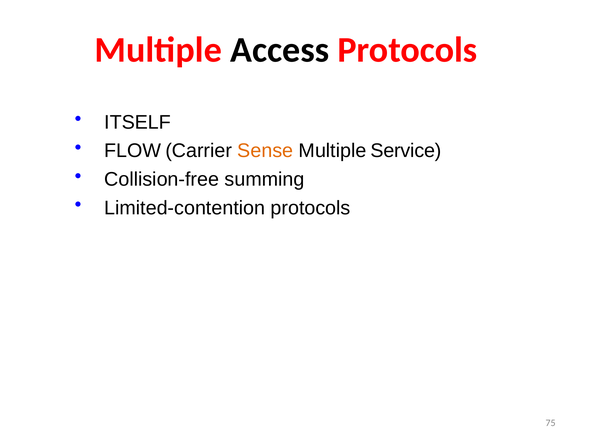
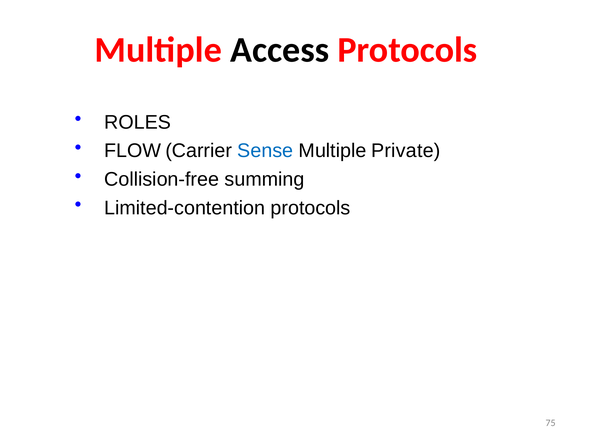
ITSELF: ITSELF -> ROLES
Sense colour: orange -> blue
Service: Service -> Private
